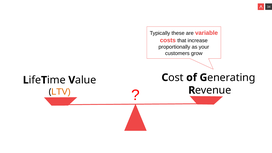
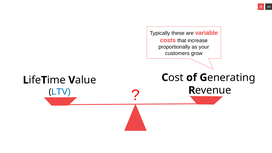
LTV colour: orange -> blue
